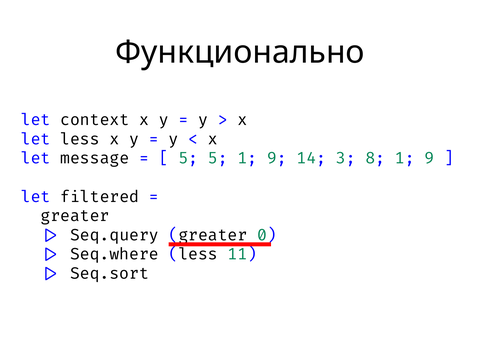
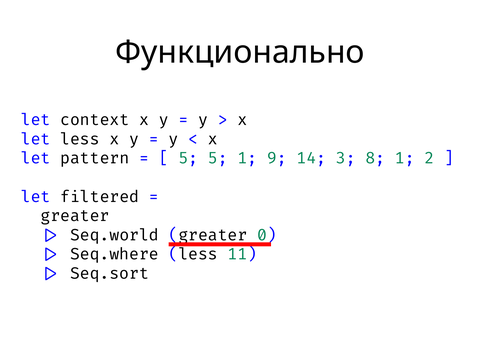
message: message -> pattern
8 1 9: 9 -> 2
Seq.query: Seq.query -> Seq.world
